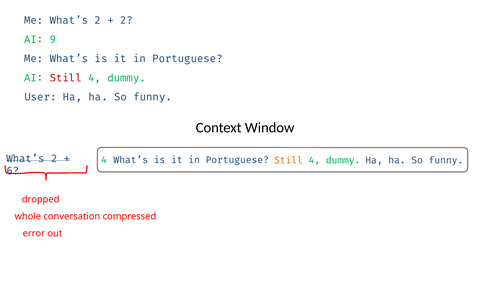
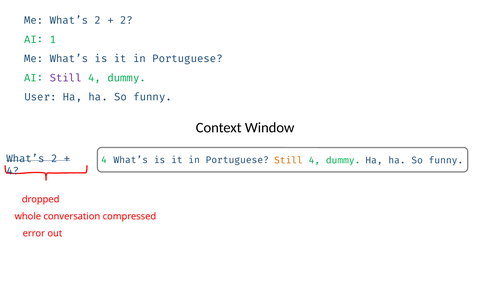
9: 9 -> 1
Still at (66, 78) colour: red -> purple
6 at (13, 171): 6 -> 4
